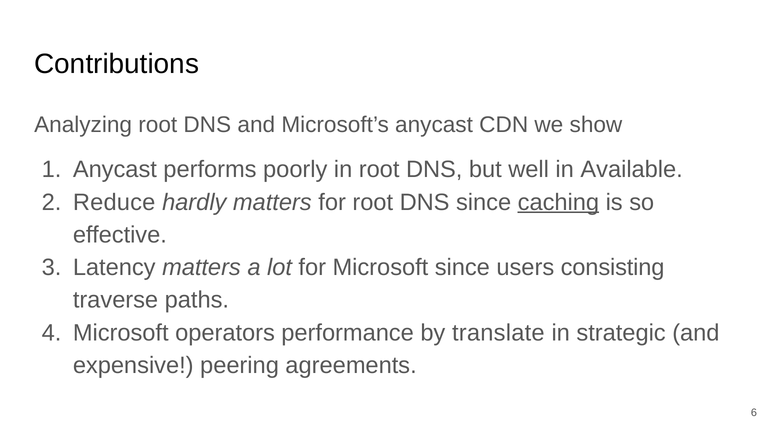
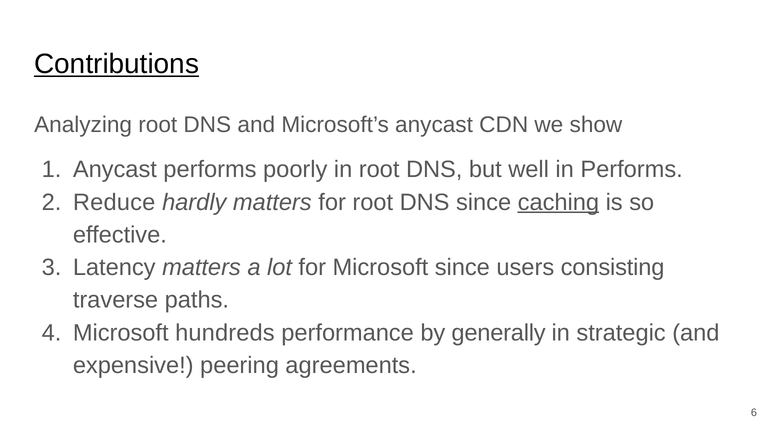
Contributions underline: none -> present
in Available: Available -> Performs
operators: operators -> hundreds
translate: translate -> generally
